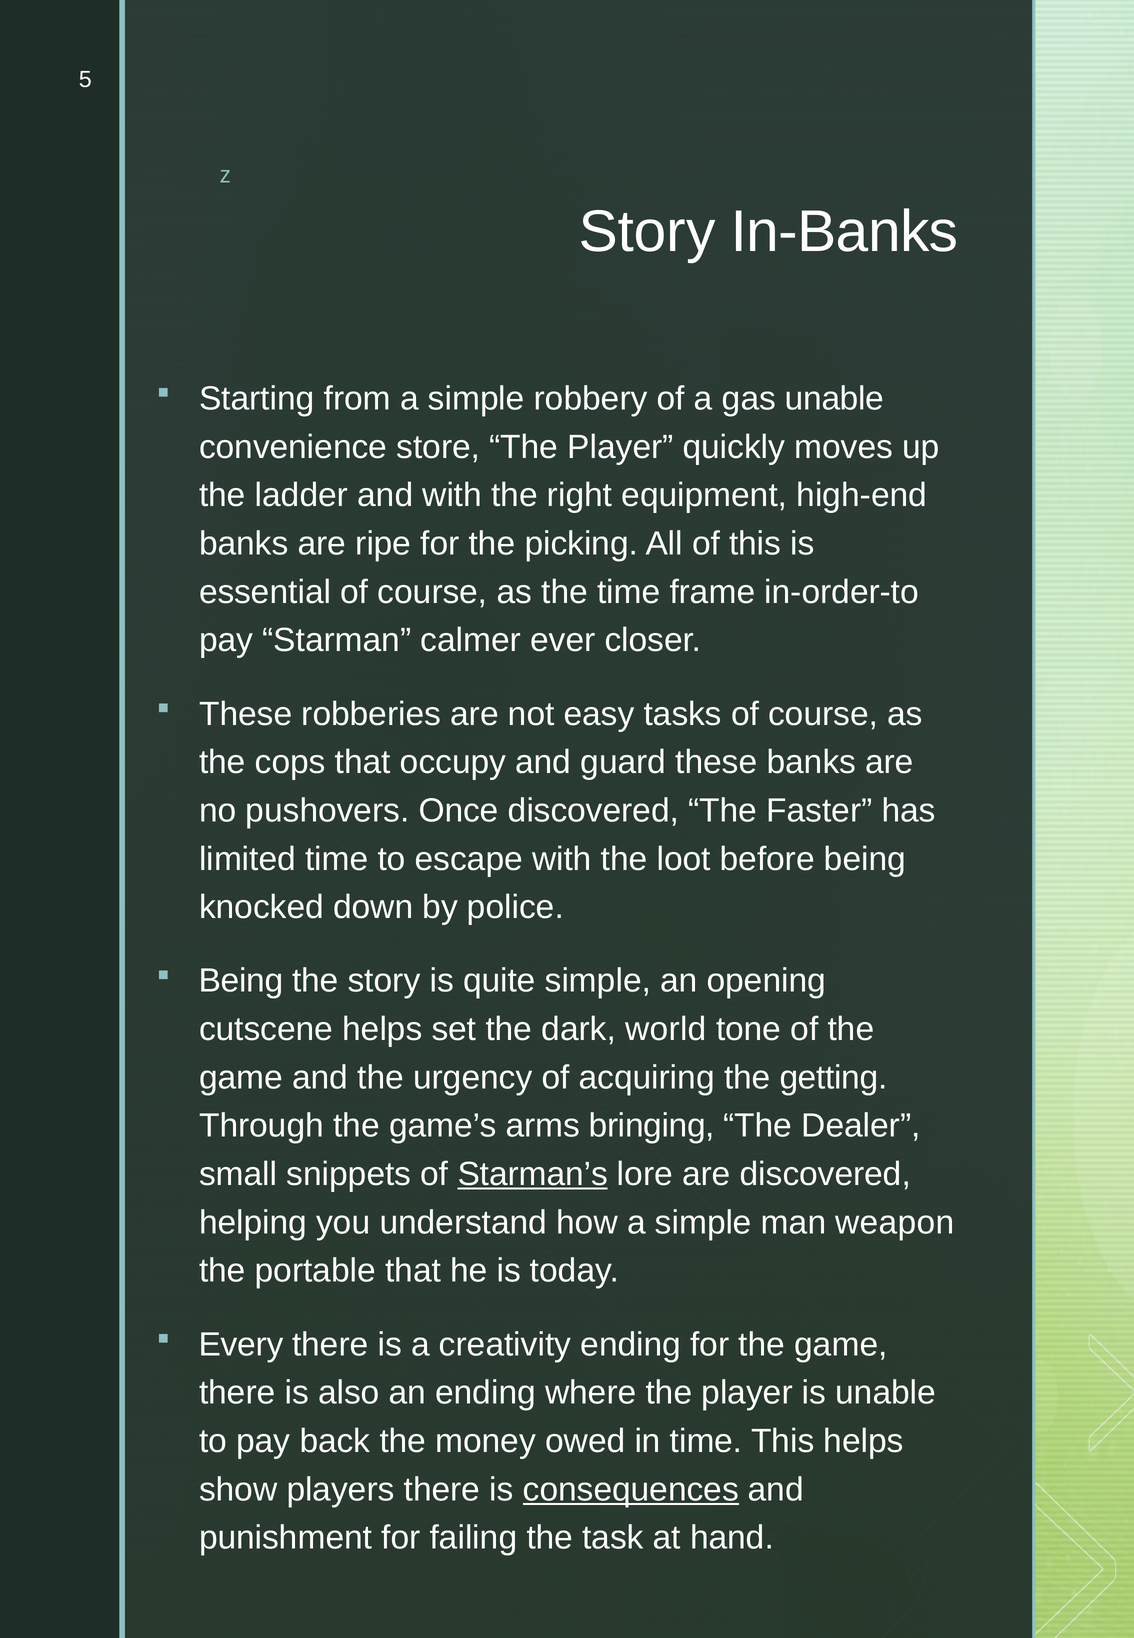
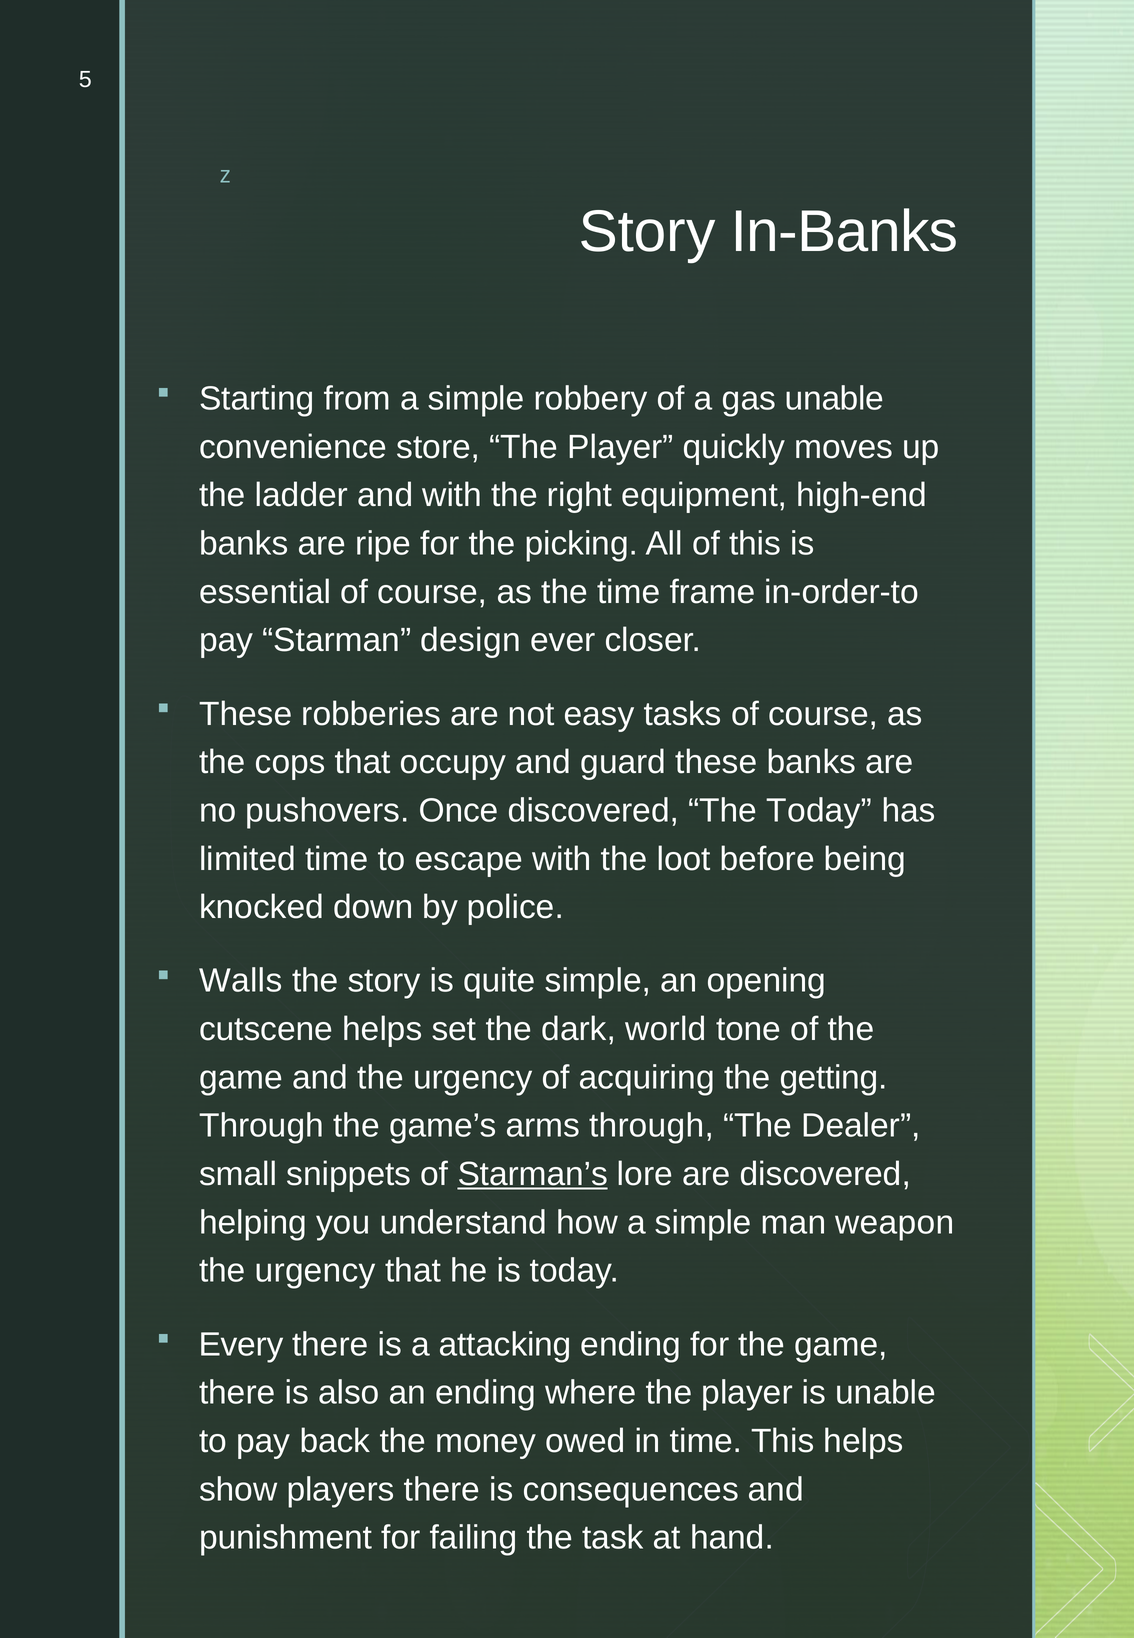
calmer: calmer -> design
The Faster: Faster -> Today
Being at (241, 981): Being -> Walls
arms bringing: bringing -> through
portable at (315, 1271): portable -> urgency
creativity: creativity -> attacking
consequences underline: present -> none
